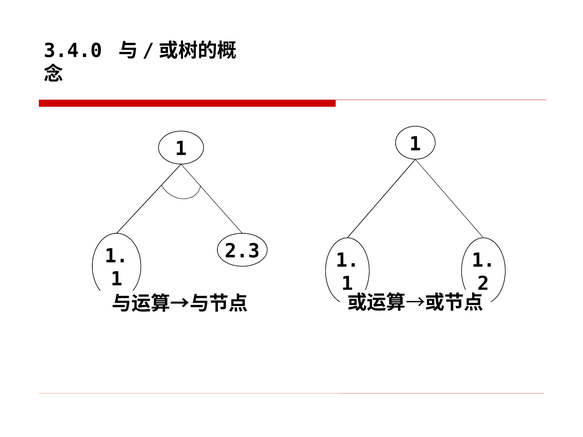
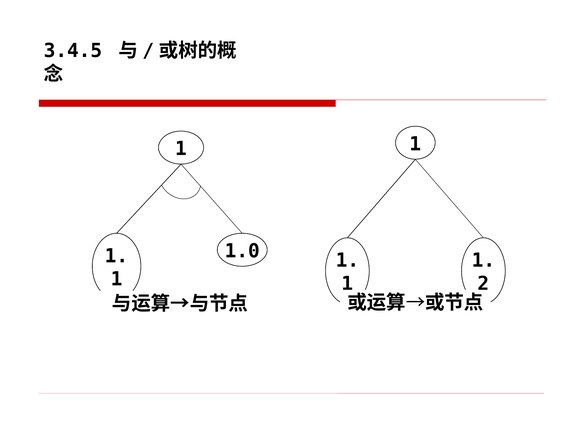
3.4.0: 3.4.0 -> 3.4.5
2.3: 2.3 -> 1.0
